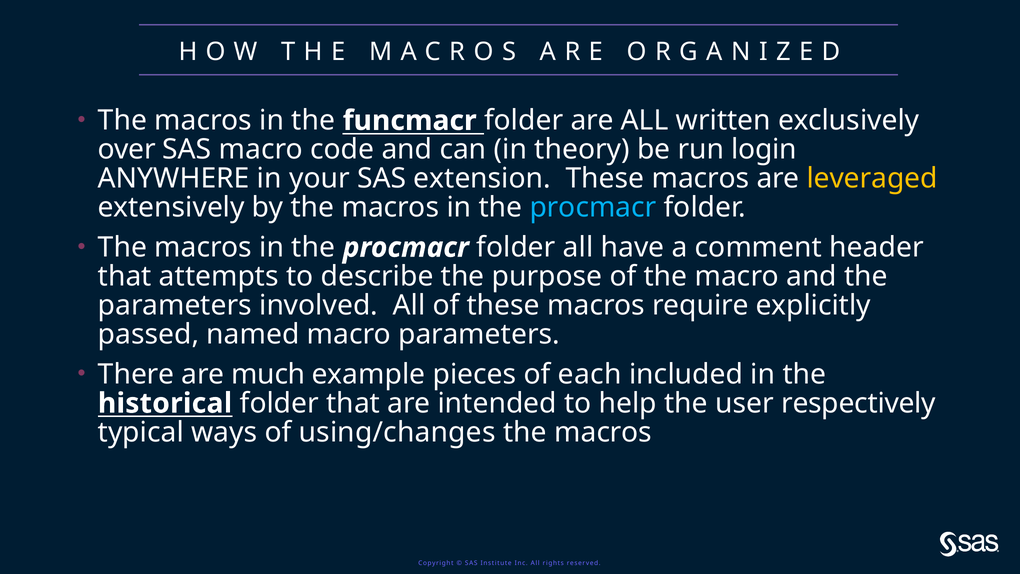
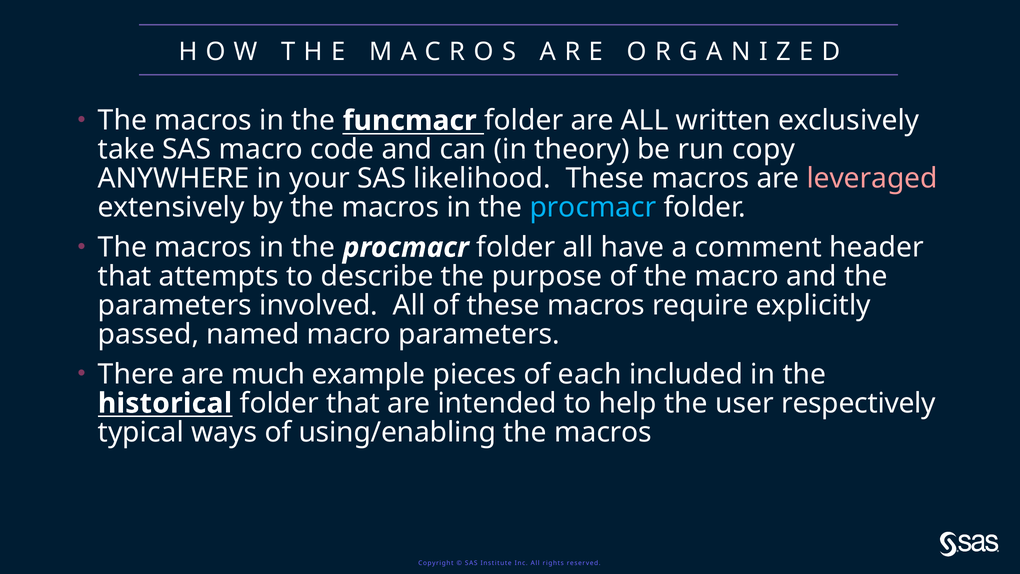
over: over -> take
login: login -> copy
extension: extension -> likelihood
leveraged colour: yellow -> pink
using/changes: using/changes -> using/enabling
